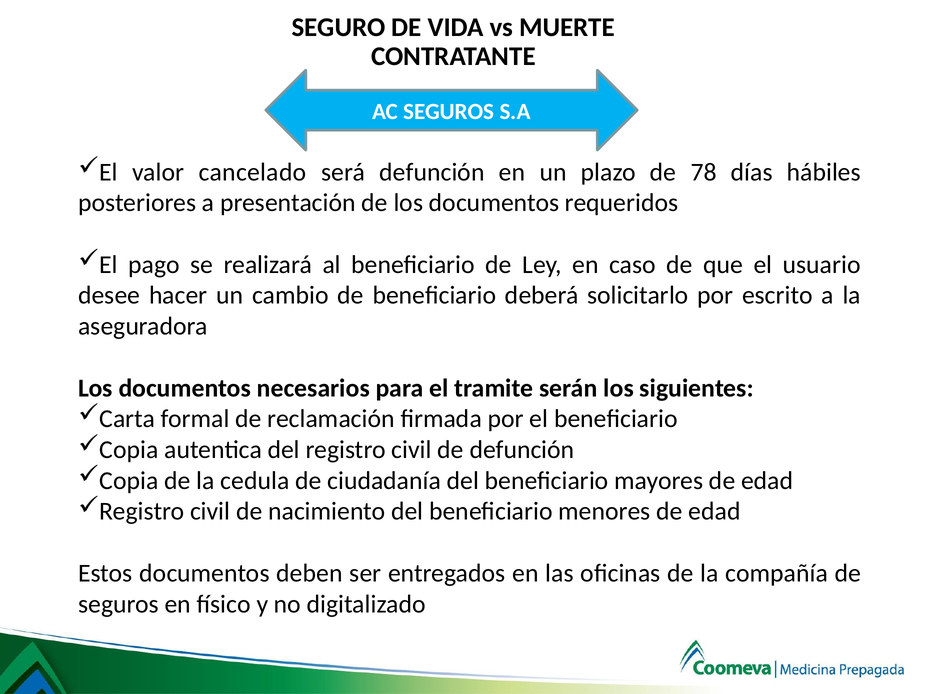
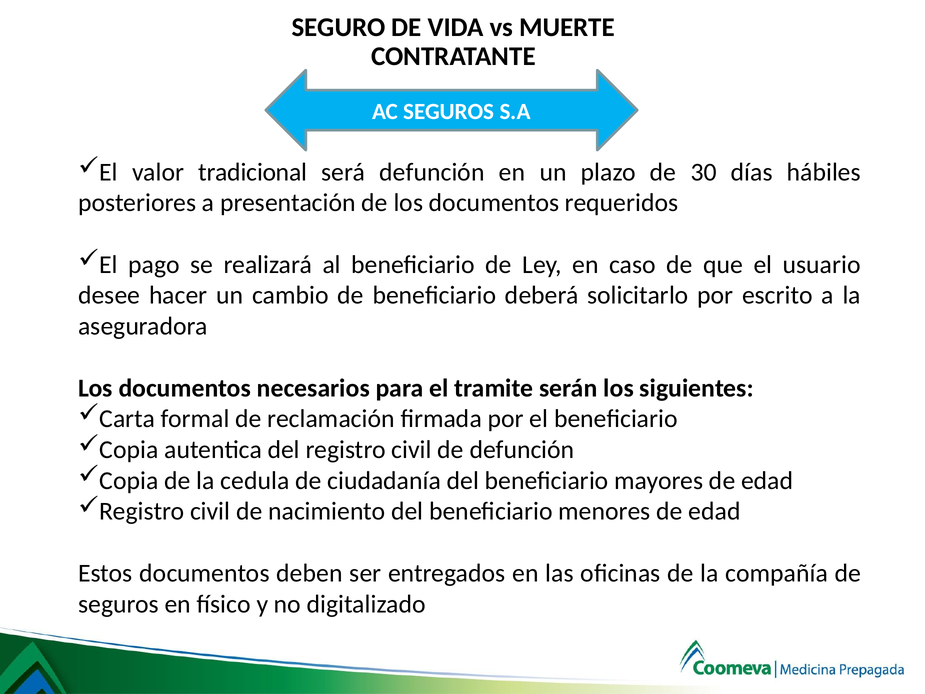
cancelado: cancelado -> tradicional
78: 78 -> 30
